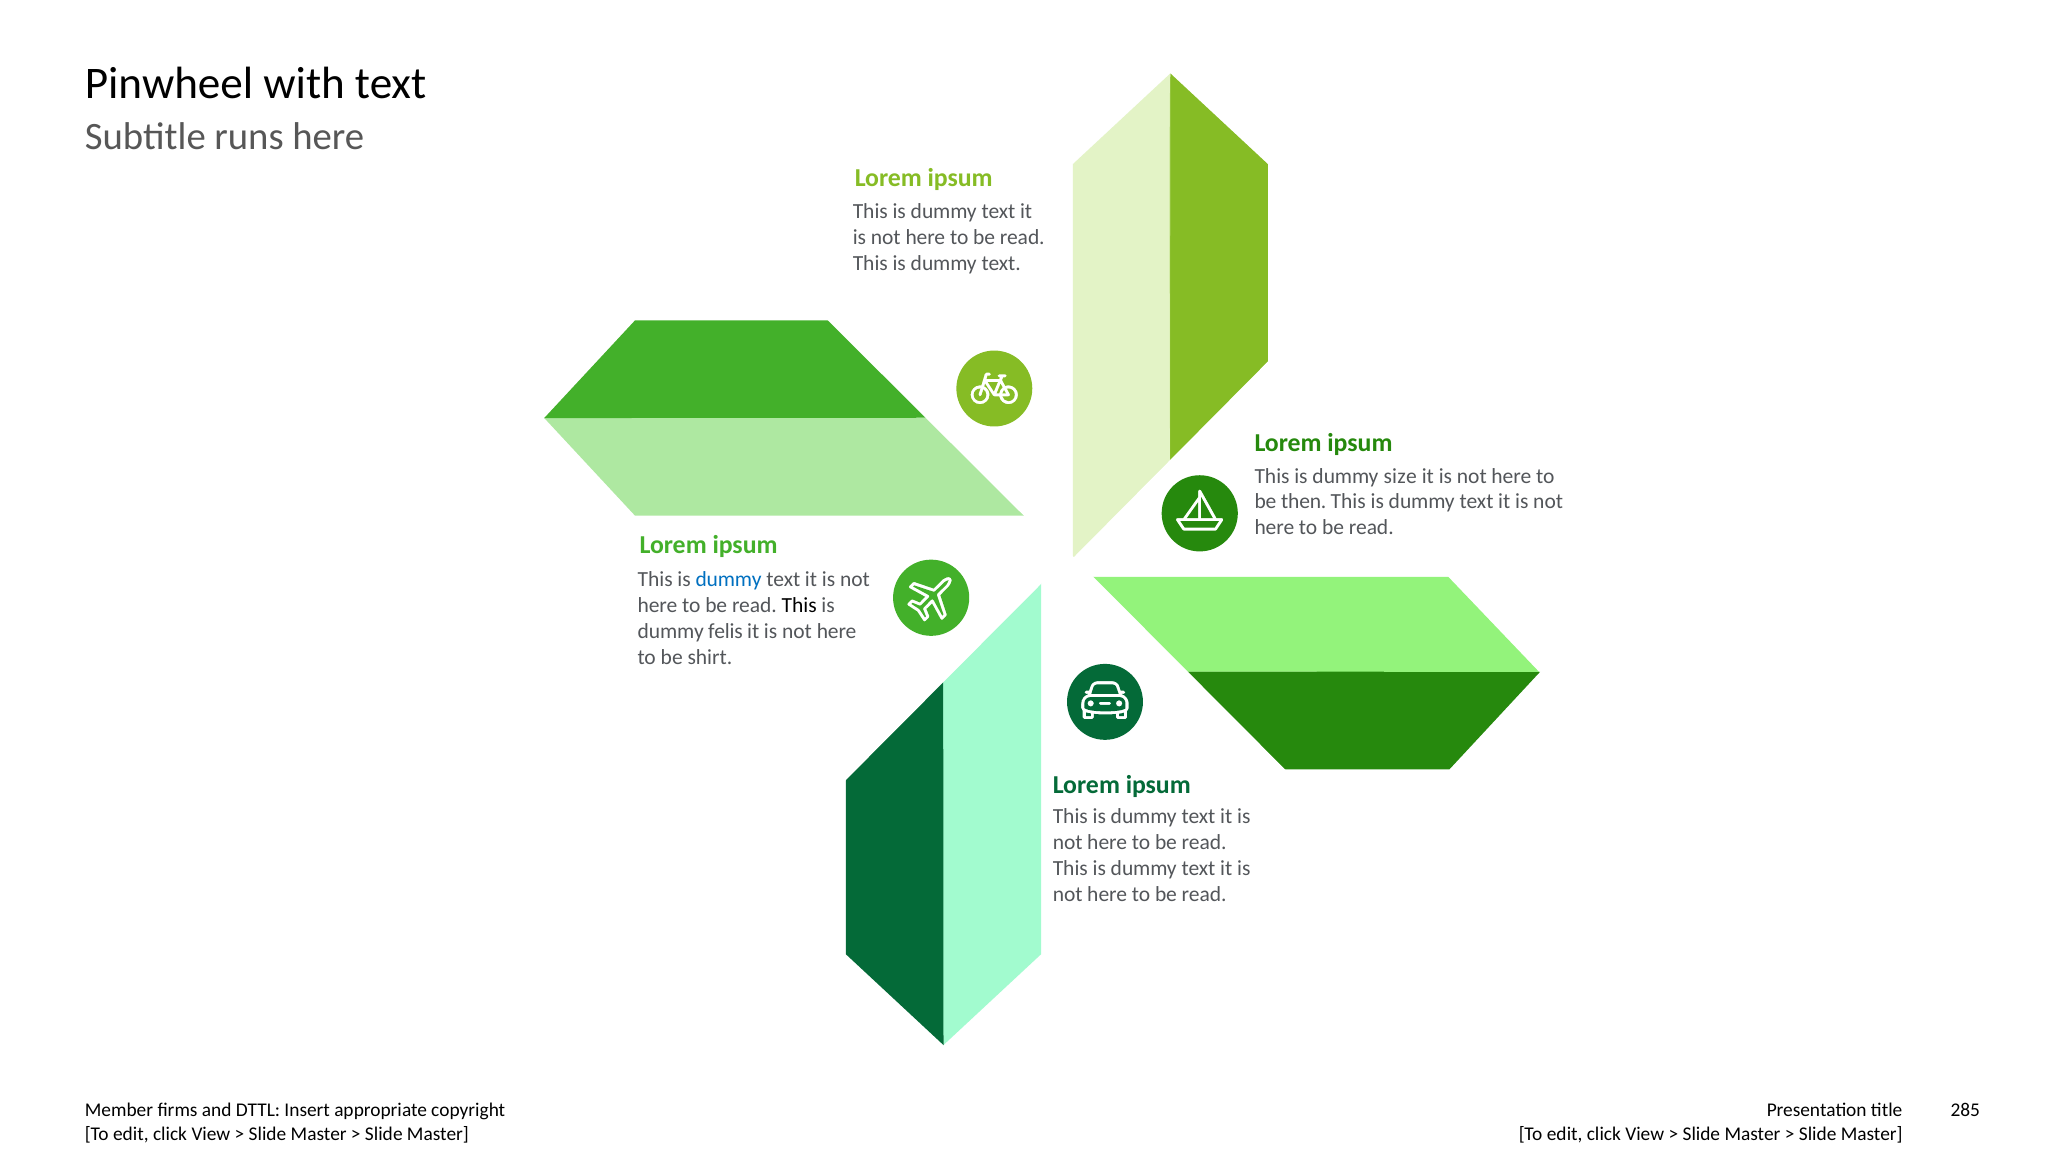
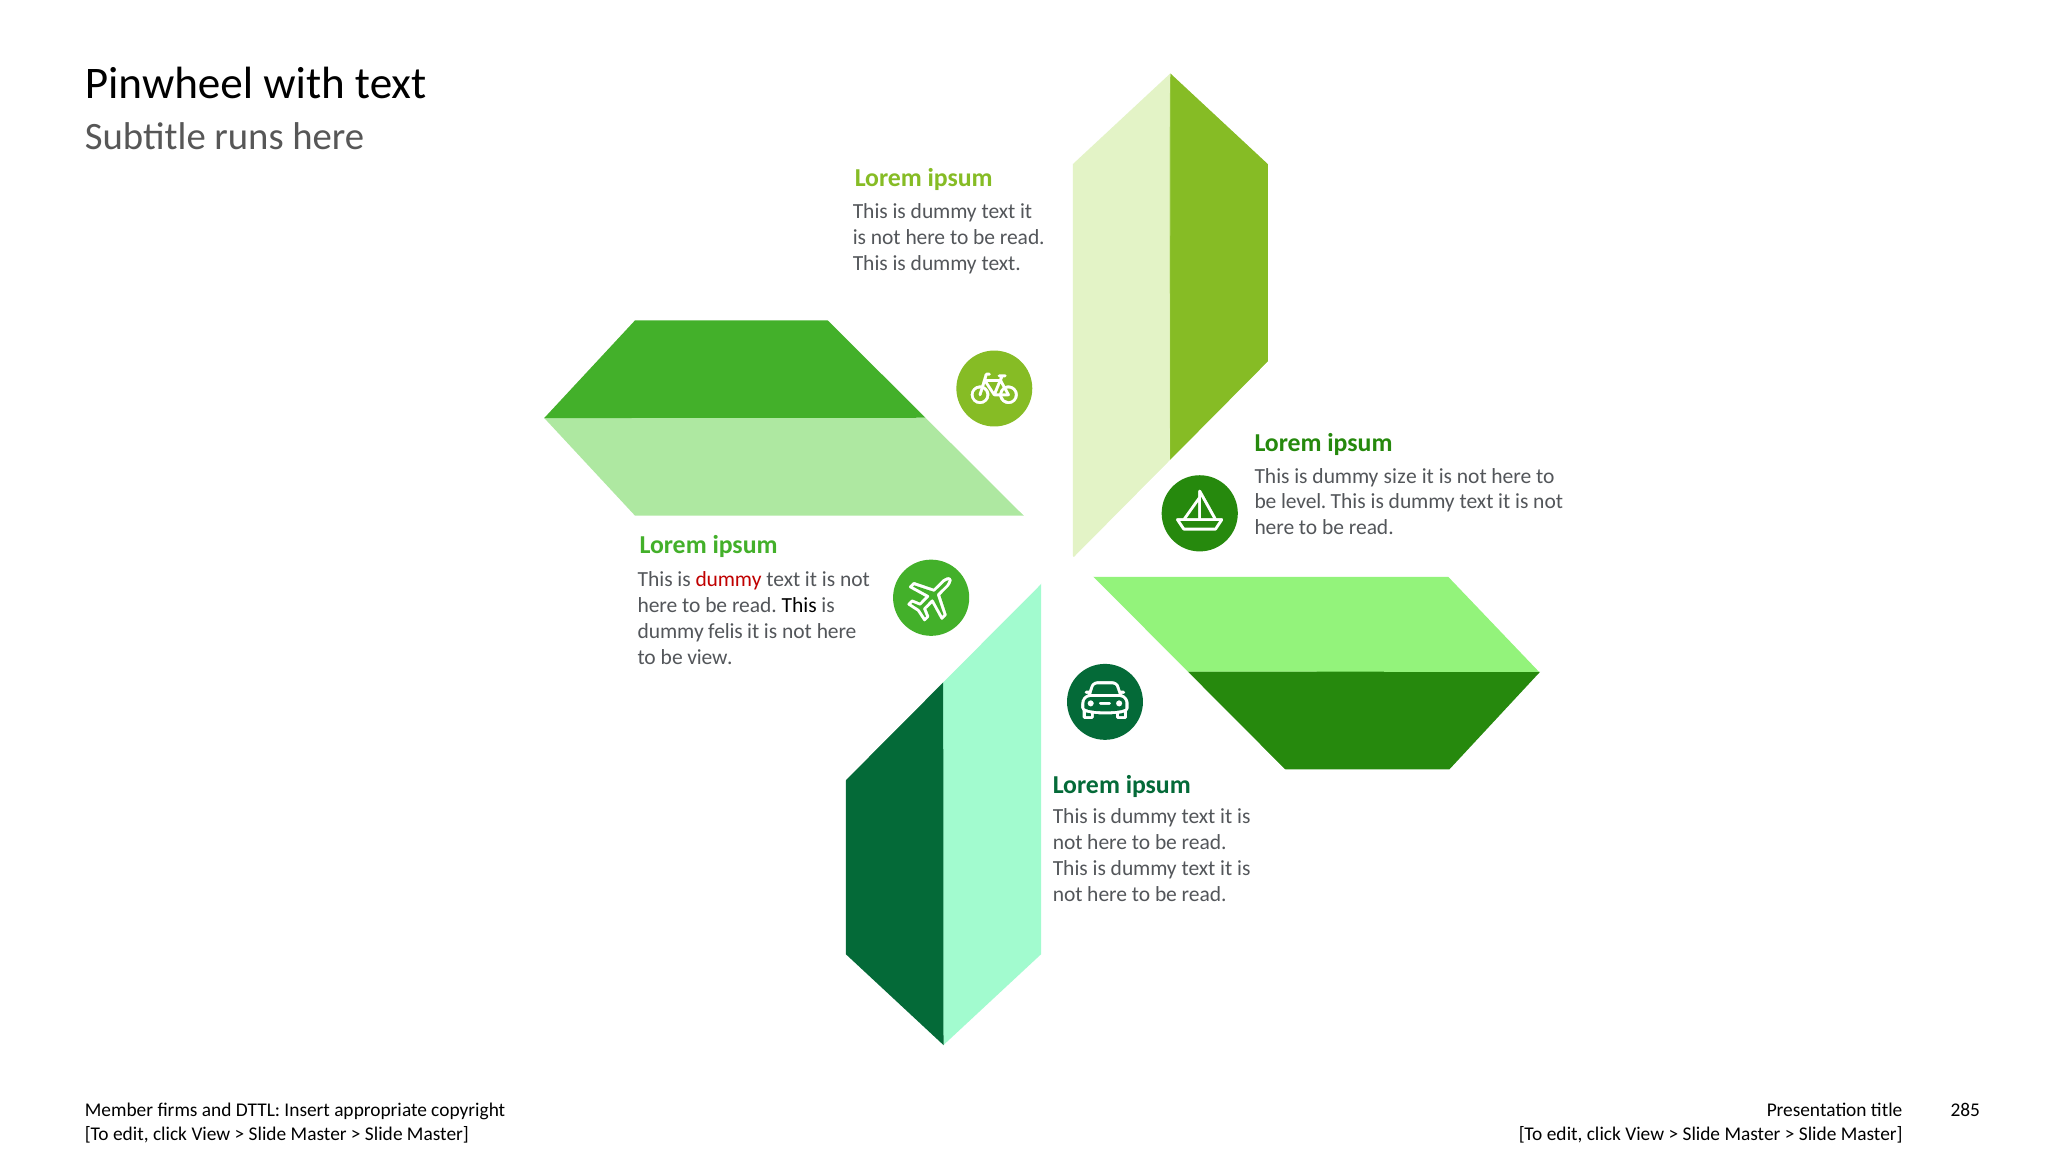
then: then -> level
dummy at (729, 579) colour: blue -> red
be shirt: shirt -> view
